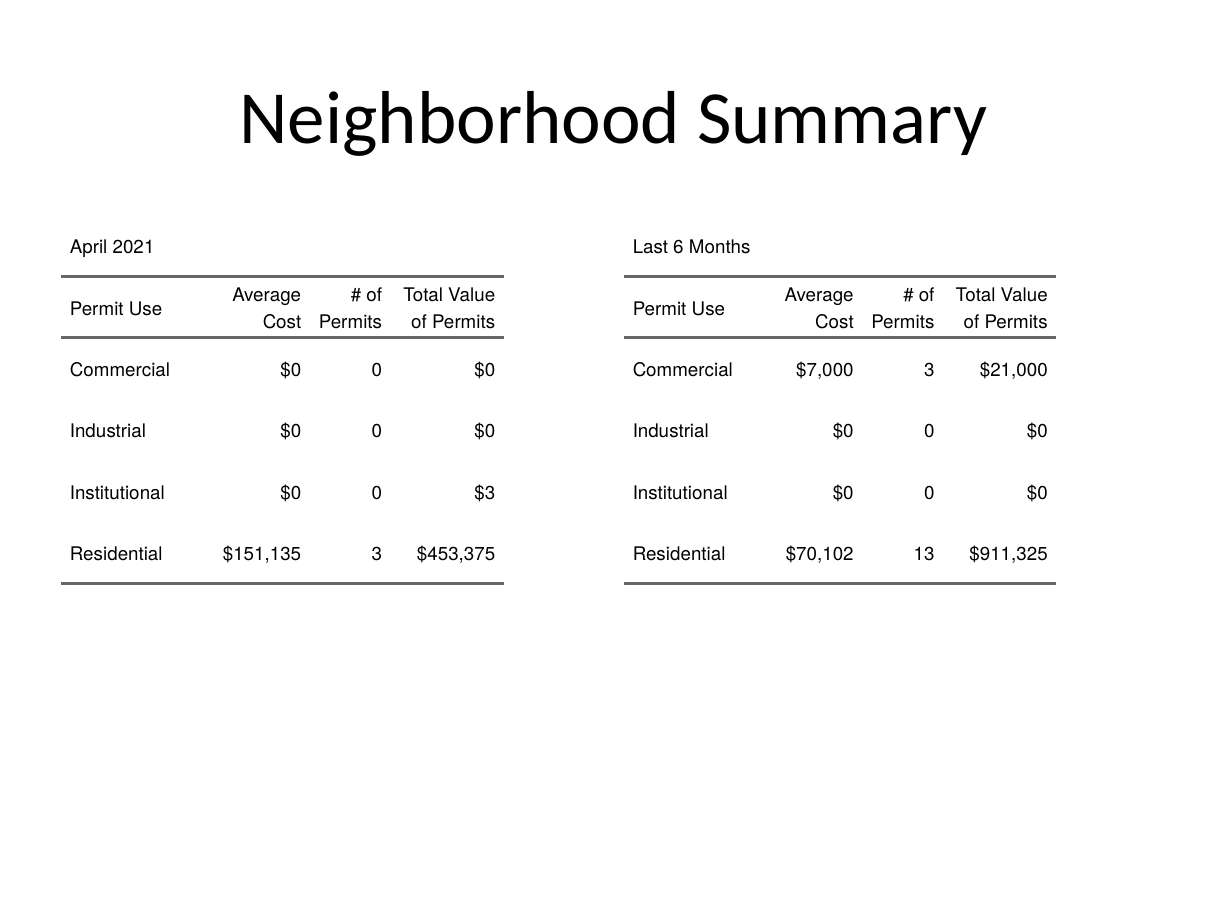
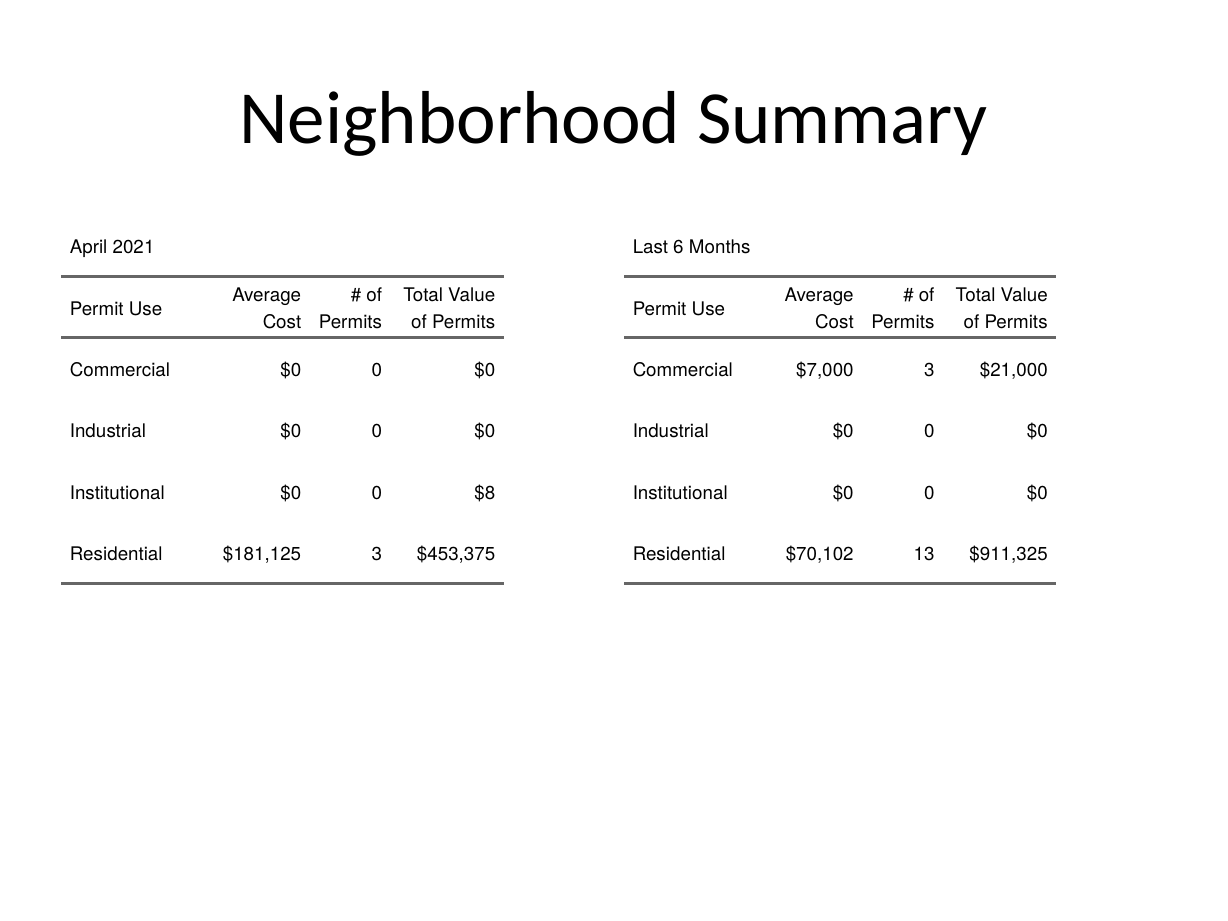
$3: $3 -> $8
$151,135: $151,135 -> $181,125
